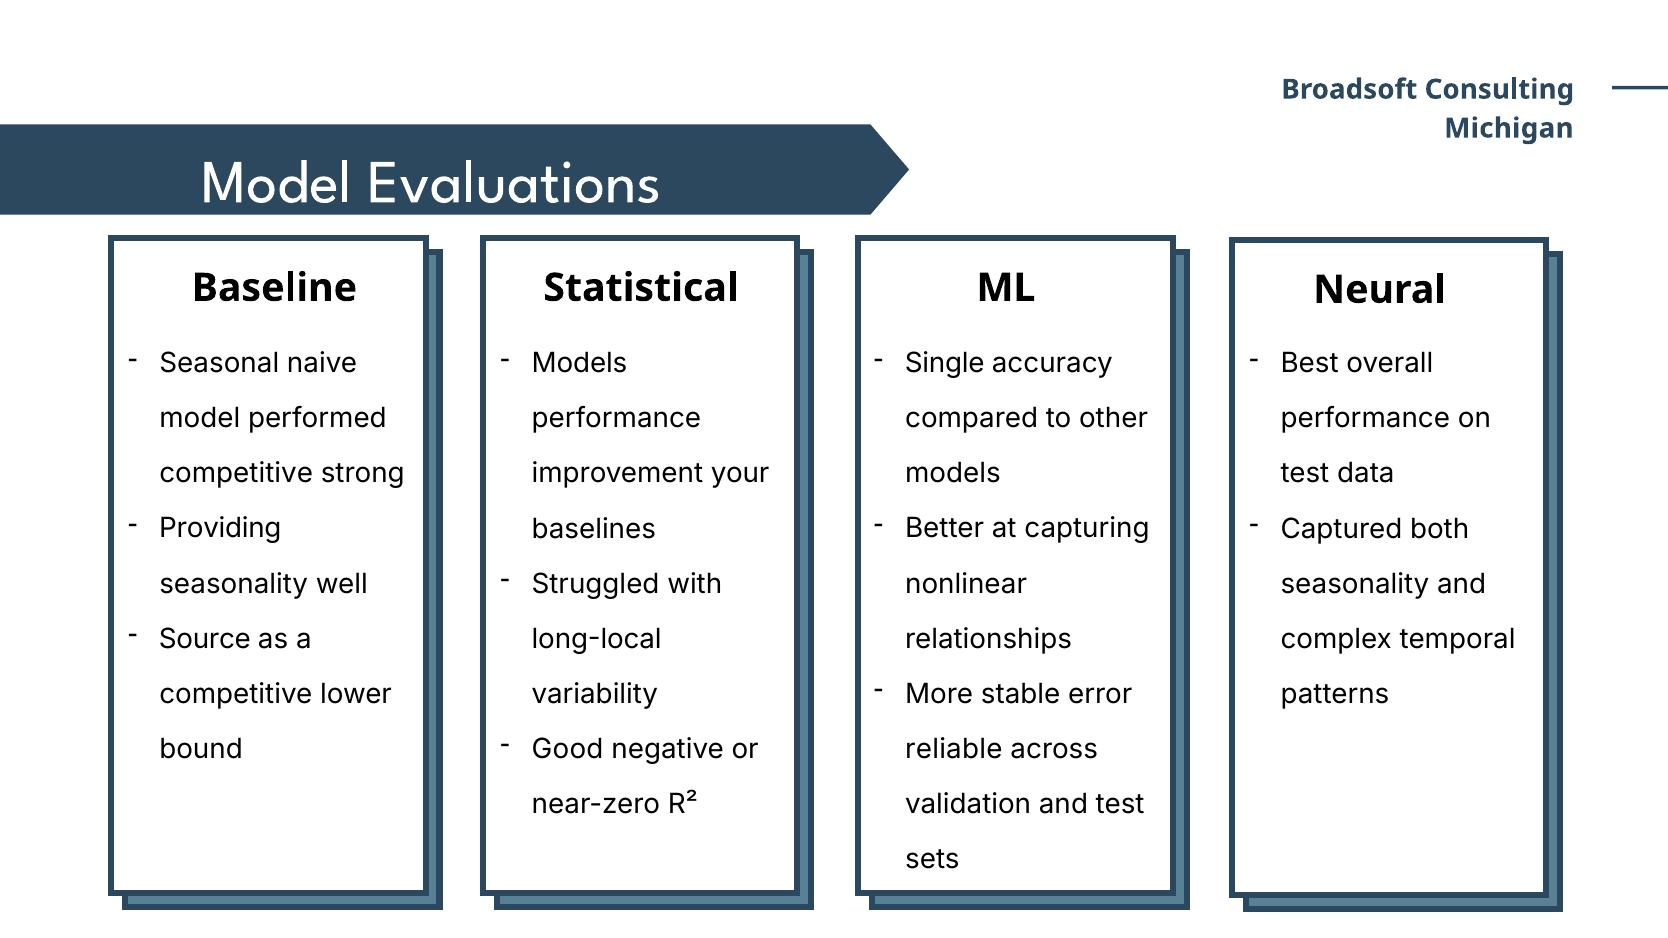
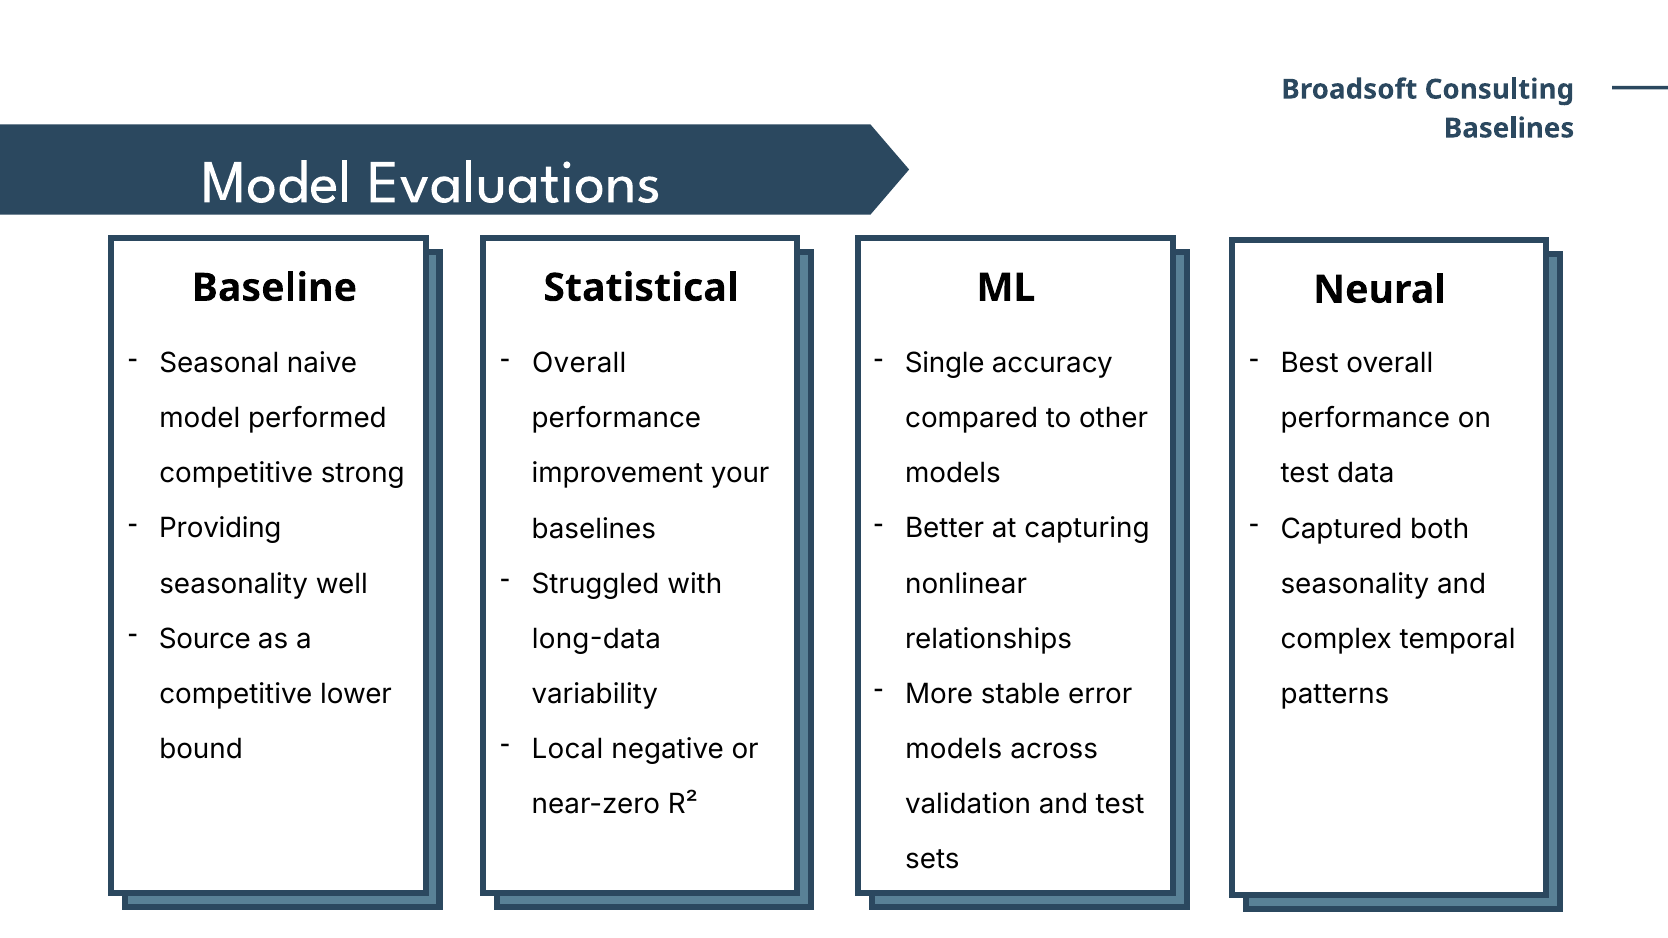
Michigan at (1509, 128): Michigan -> Baselines
Models at (580, 364): Models -> Overall
long-local: long-local -> long-data
Good: Good -> Local
reliable at (954, 749): reliable -> models
